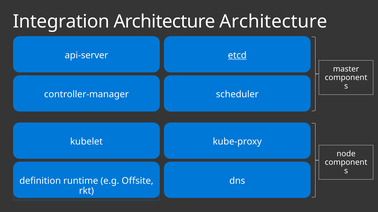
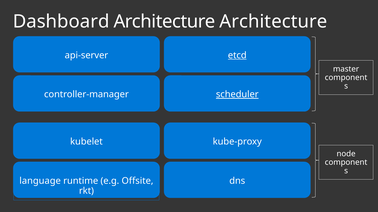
Integration: Integration -> Dashboard
scheduler underline: none -> present
definition: definition -> language
